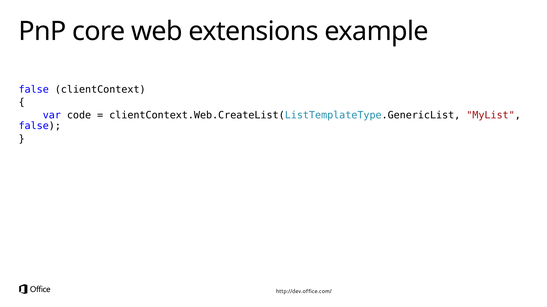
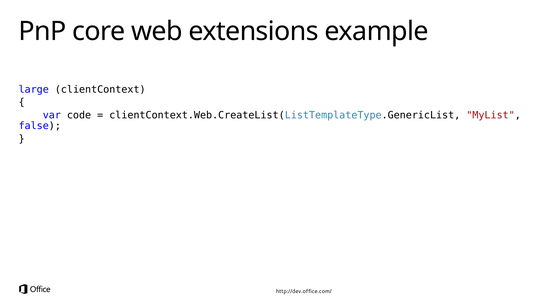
false at (34, 90): false -> large
